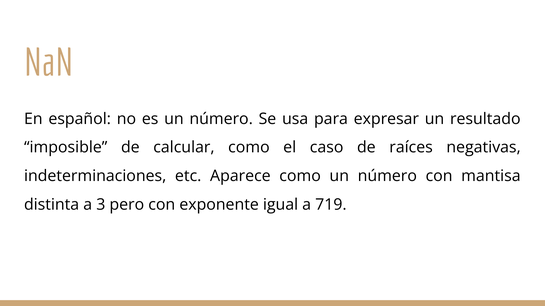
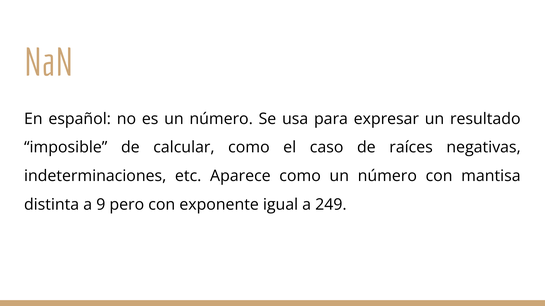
3: 3 -> 9
719: 719 -> 249
